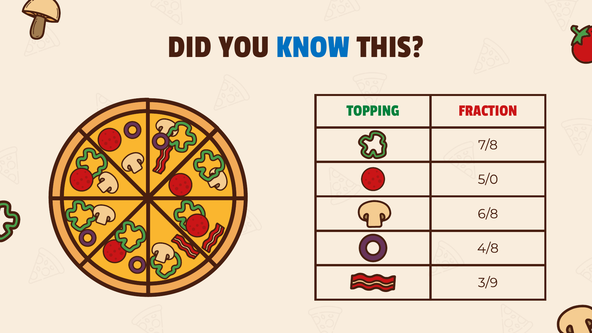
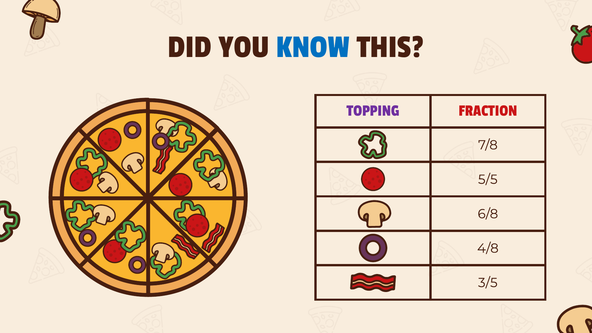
TOPPING colour: green -> purple
5/0: 5/0 -> 5/5
3/9: 3/9 -> 3/5
